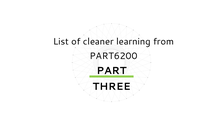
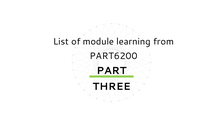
cleaner: cleaner -> module
